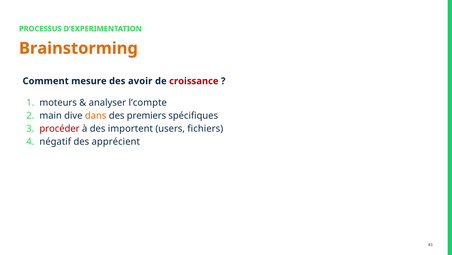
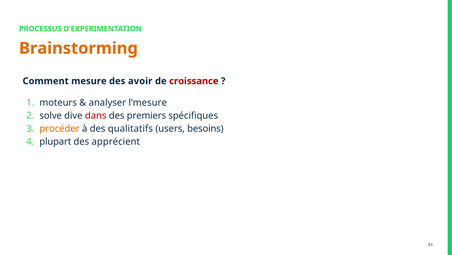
l’compte: l’compte -> l’mesure
main: main -> solve
dans colour: orange -> red
procéder colour: red -> orange
importent: importent -> qualitatifs
fichiers: fichiers -> besoins
négatif: négatif -> plupart
